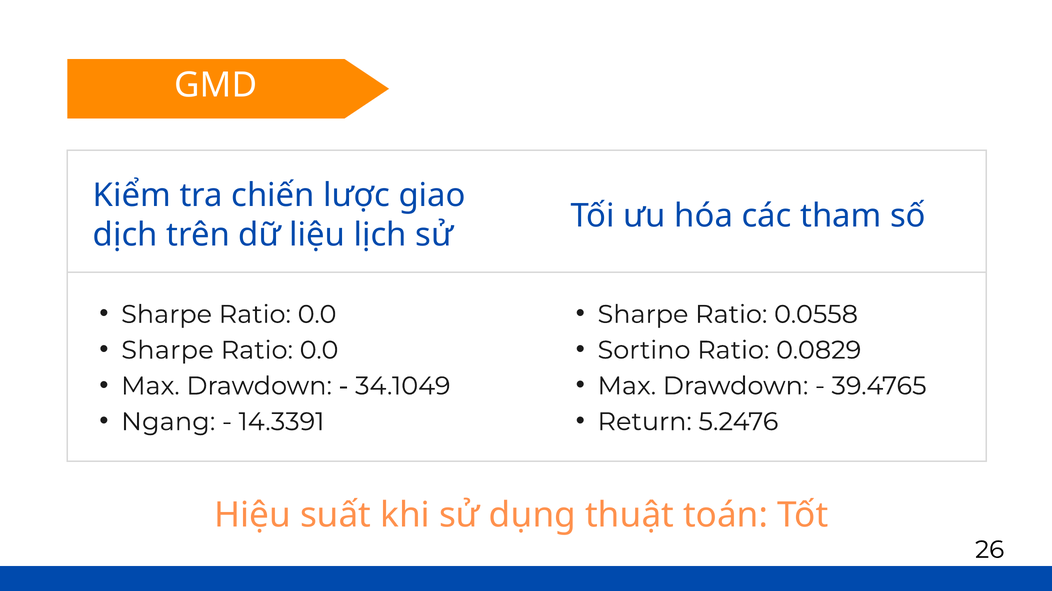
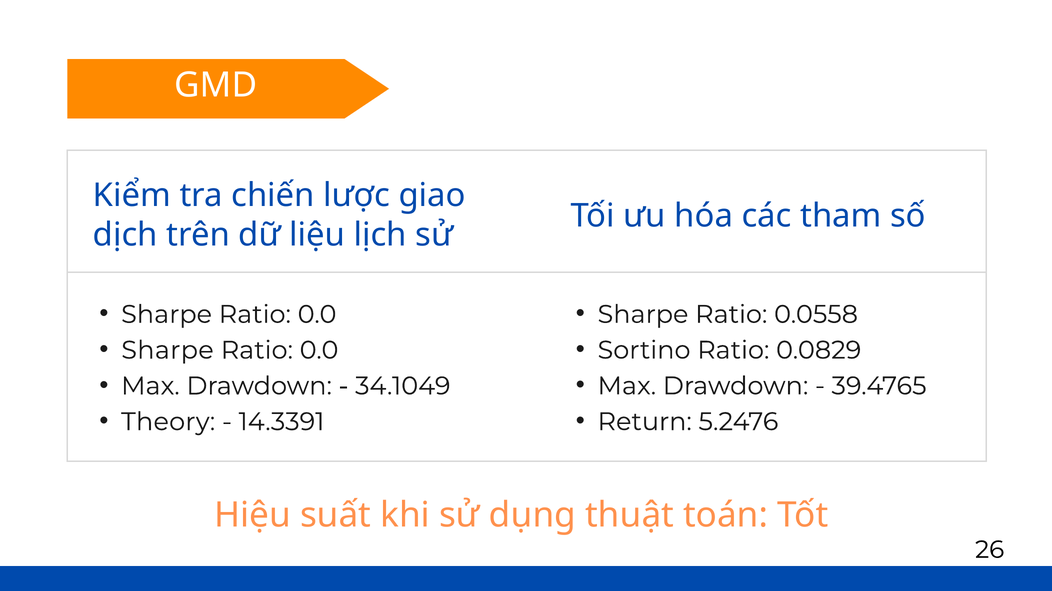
Ngang: Ngang -> Theory
